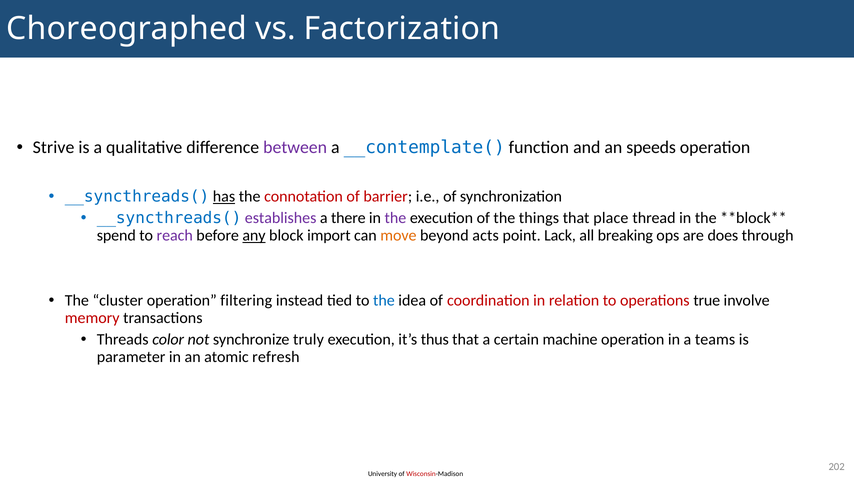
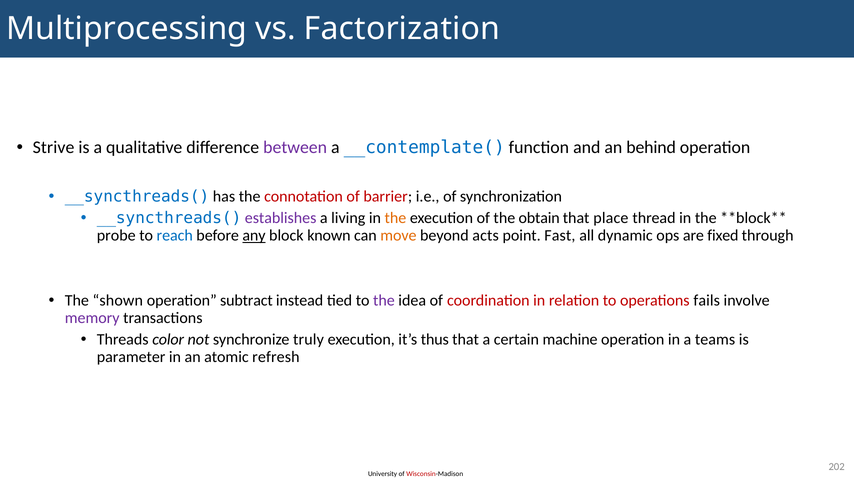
Choreographed: Choreographed -> Multiprocessing
speeds: speeds -> behind
has underline: present -> none
there: there -> living
the at (395, 218) colour: purple -> orange
things: things -> obtain
spend: spend -> probe
reach colour: purple -> blue
import: import -> known
Lack: Lack -> Fast
breaking: breaking -> dynamic
does: does -> fixed
cluster: cluster -> shown
filtering: filtering -> subtract
the at (384, 301) colour: blue -> purple
true: true -> fails
memory colour: red -> purple
